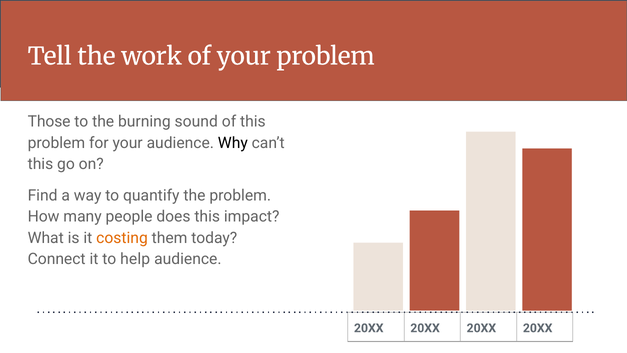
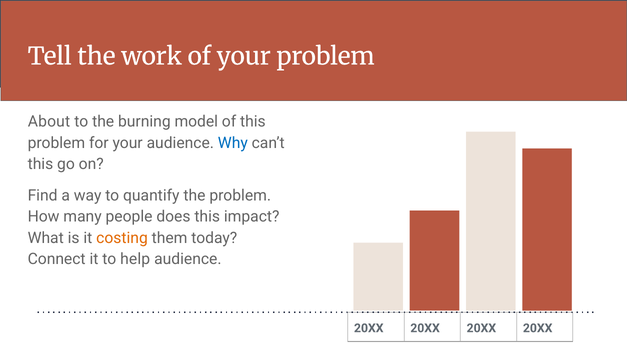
Those: Those -> About
sound: sound -> model
Why colour: black -> blue
